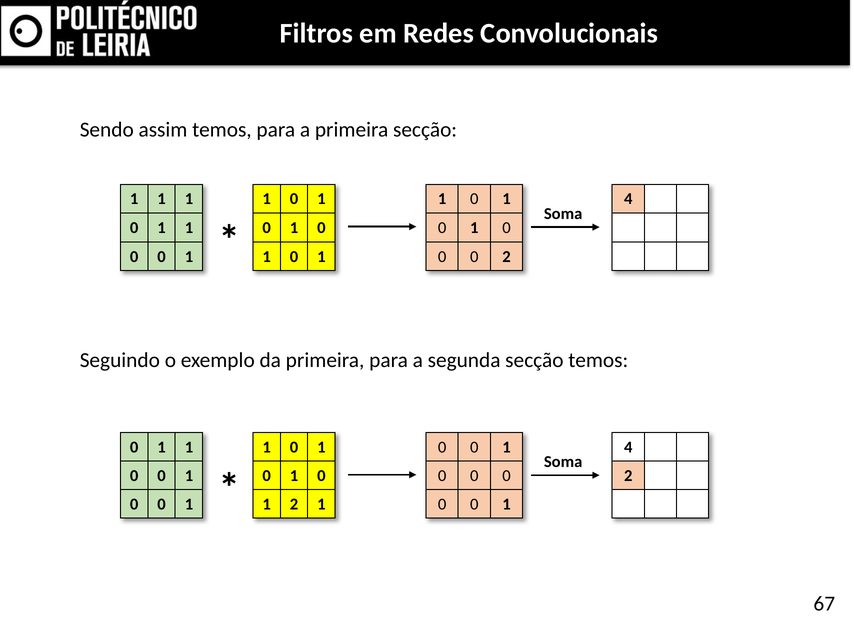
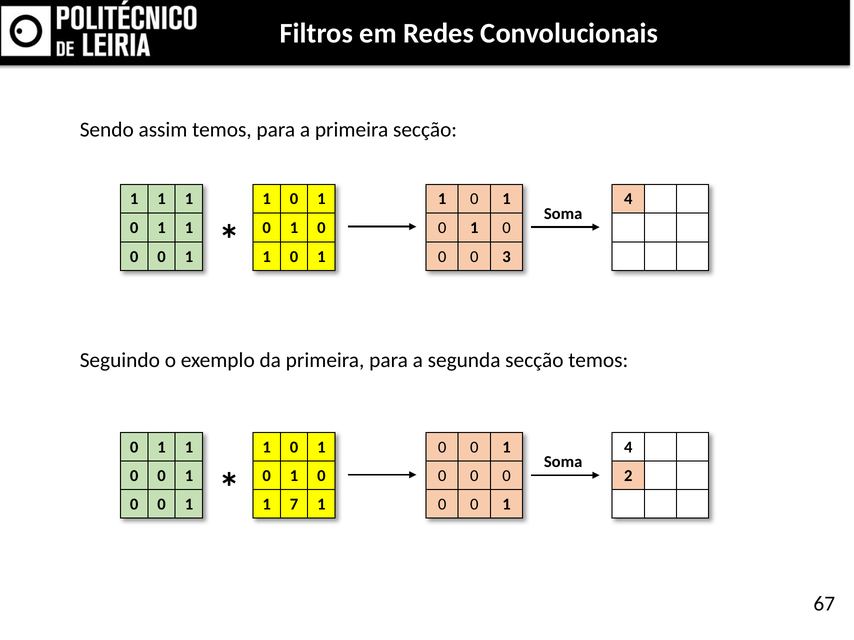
0 2: 2 -> 3
1 2: 2 -> 7
